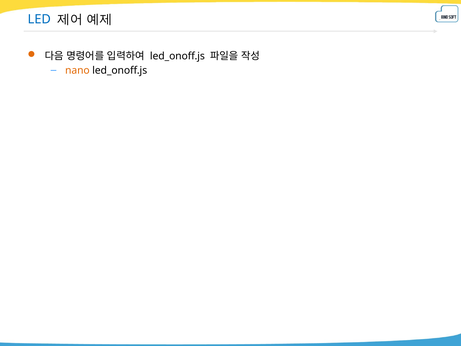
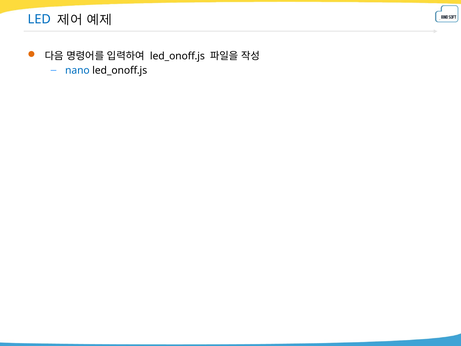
nano colour: orange -> blue
